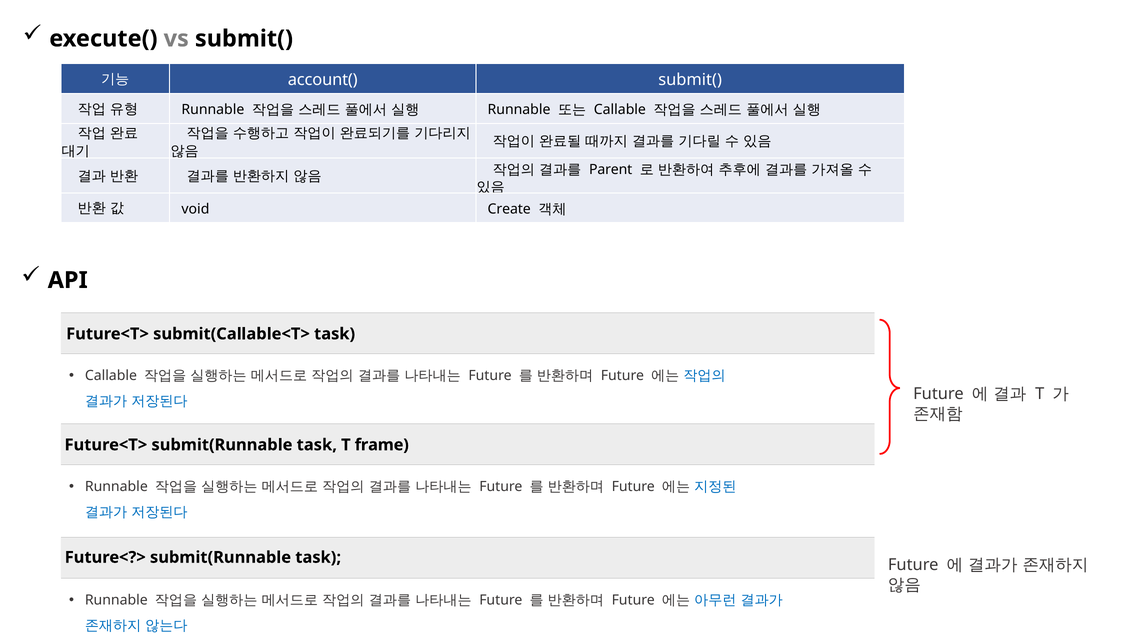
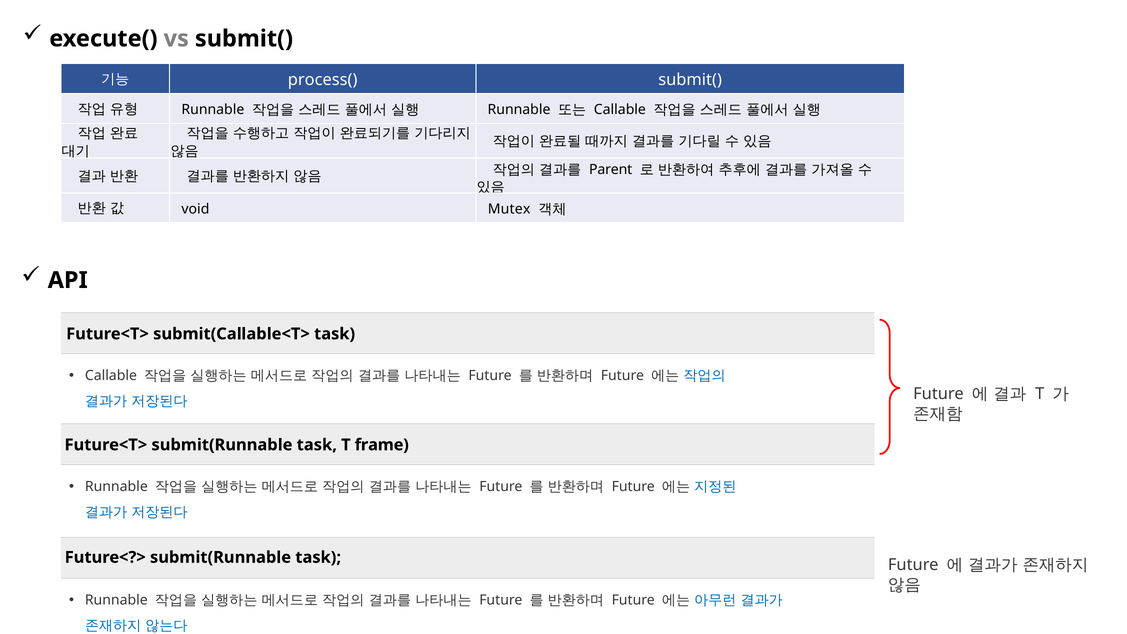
account(: account( -> process(
Create: Create -> Mutex
